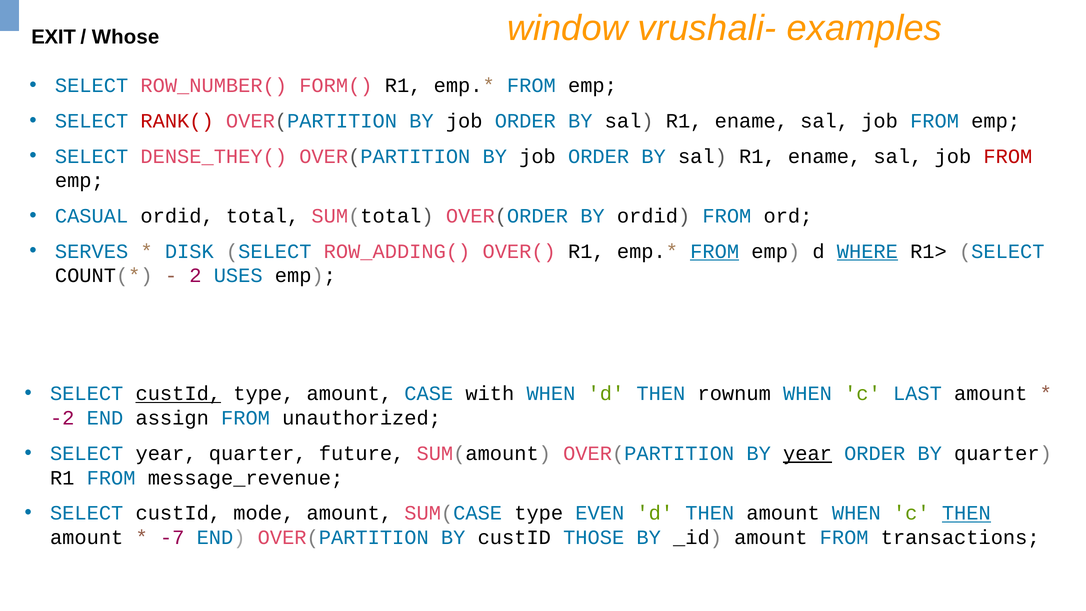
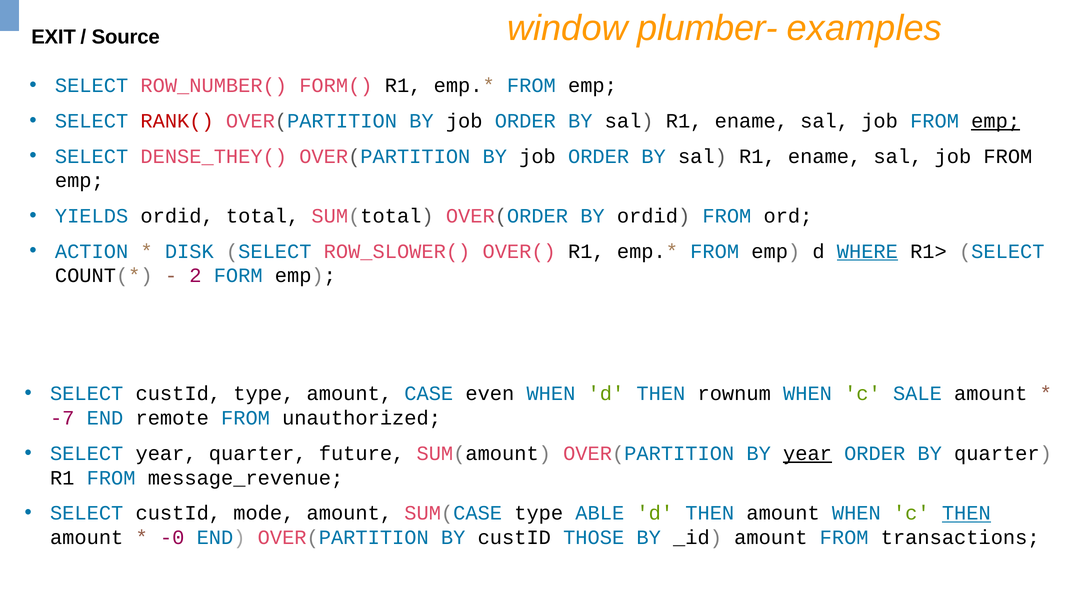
vrushali-: vrushali- -> plumber-
Whose: Whose -> Source
emp at (996, 121) underline: none -> present
FROM at (1008, 156) colour: red -> black
CASUAL: CASUAL -> YIELDS
SERVES: SERVES -> ACTION
ROW_ADDING(: ROW_ADDING( -> ROW_SLOWER(
FROM at (715, 251) underline: present -> none
USES: USES -> FORM
custId at (178, 394) underline: present -> none
with: with -> even
LAST: LAST -> SALE
-2: -2 -> -7
assign: assign -> remote
EVEN: EVEN -> ABLE
-7: -7 -> -0
